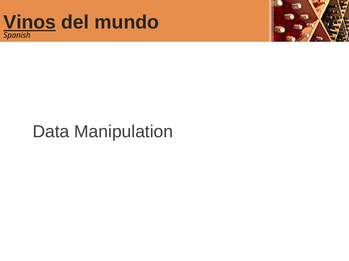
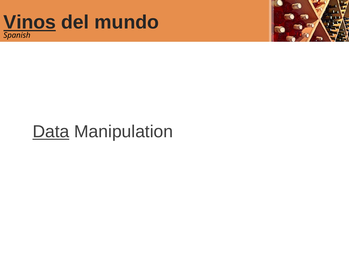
Data underline: none -> present
